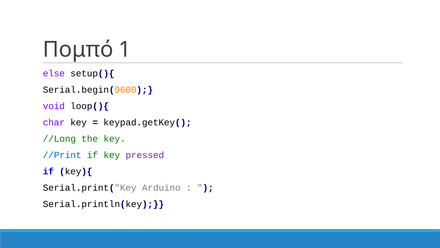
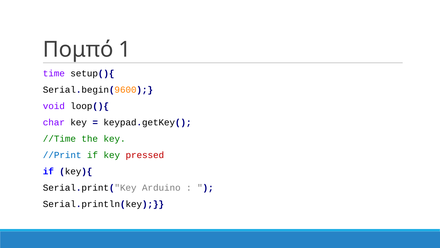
else: else -> time
//Long: //Long -> //Time
pressed colour: purple -> red
